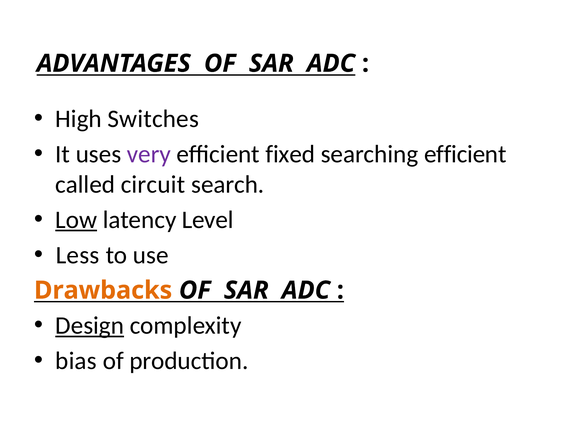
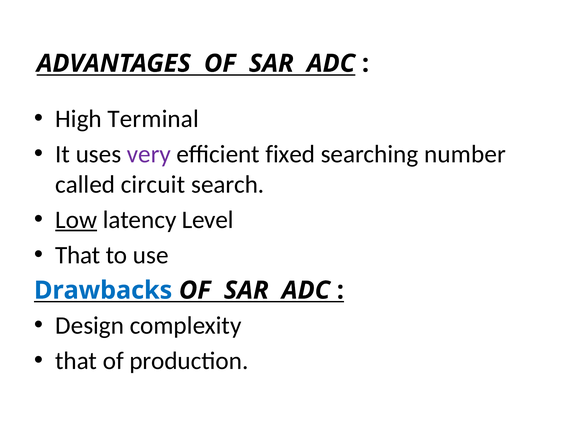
Switches: Switches -> Terminal
searching efficient: efficient -> number
Less at (78, 255): Less -> That
Drawbacks colour: orange -> blue
Design underline: present -> none
bias at (76, 361): bias -> that
